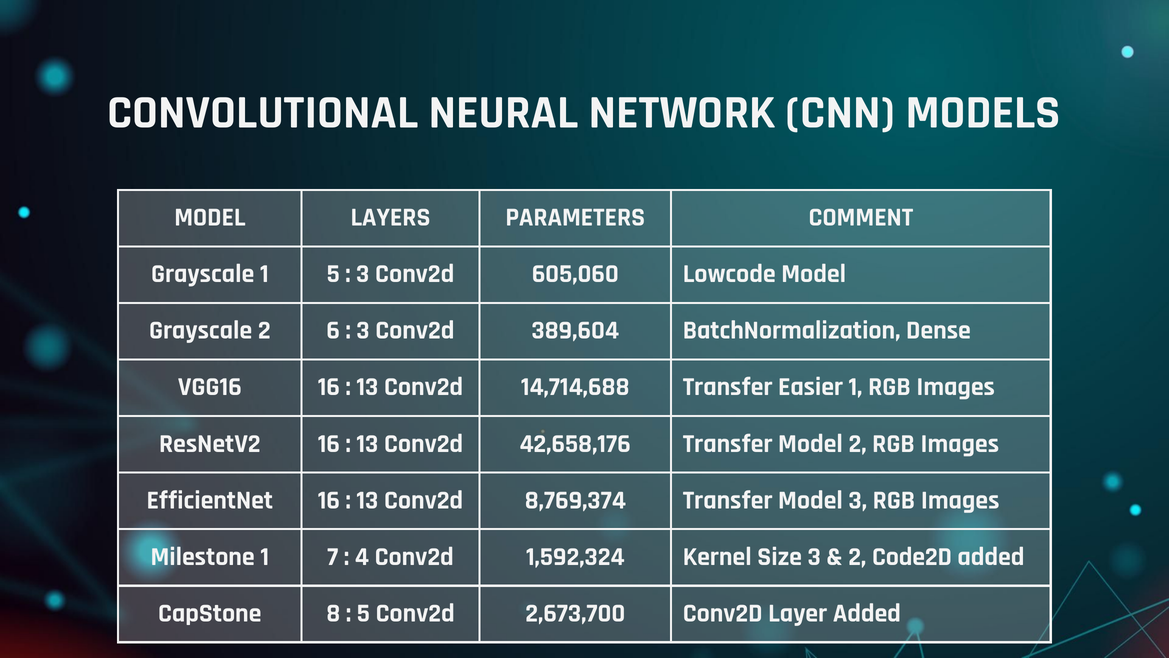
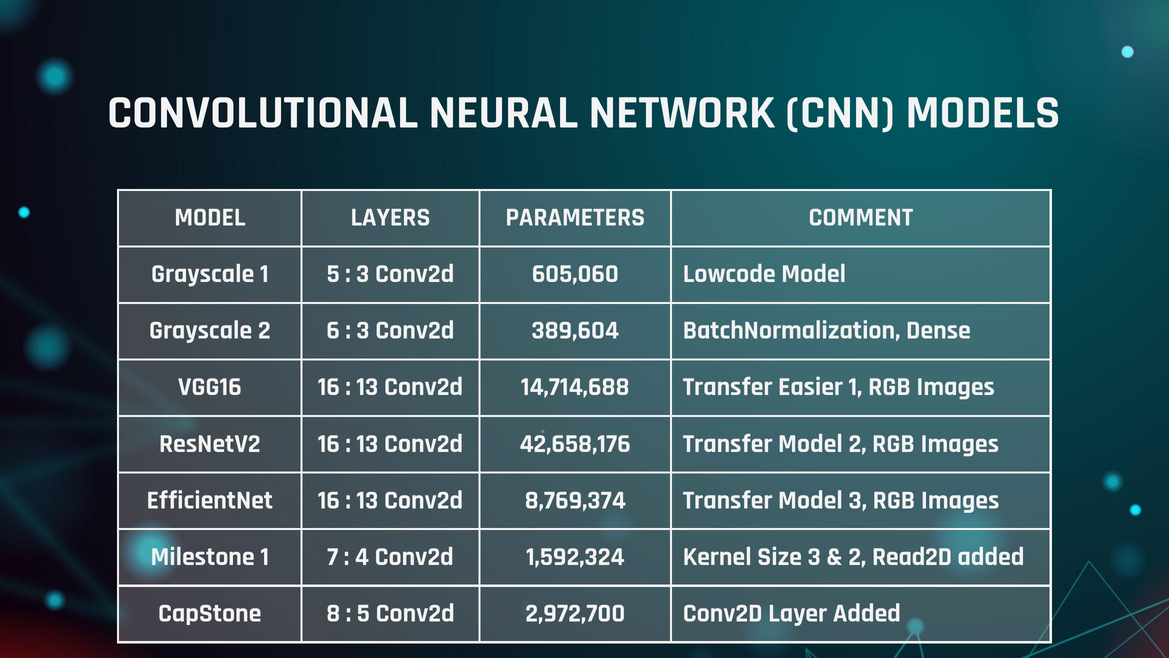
Code2D: Code2D -> Read2D
2,673,700: 2,673,700 -> 2,972,700
